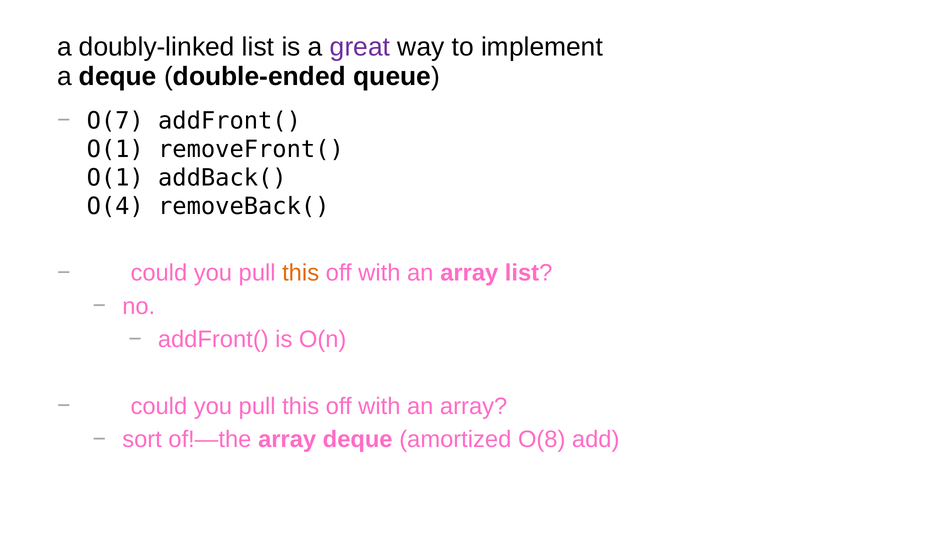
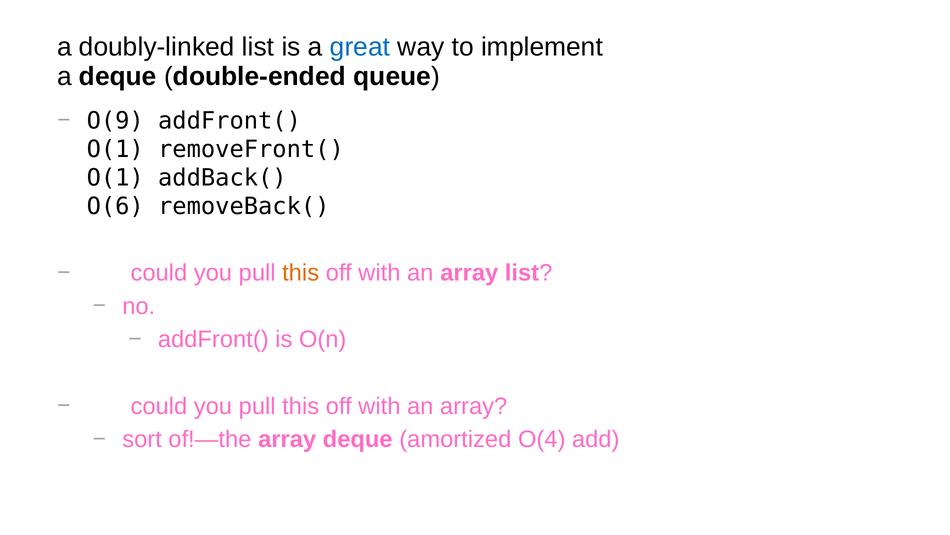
great colour: purple -> blue
O(7: O(7 -> O(9
O(4: O(4 -> O(6
O(8: O(8 -> O(4
